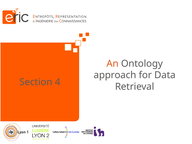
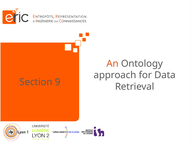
4: 4 -> 9
